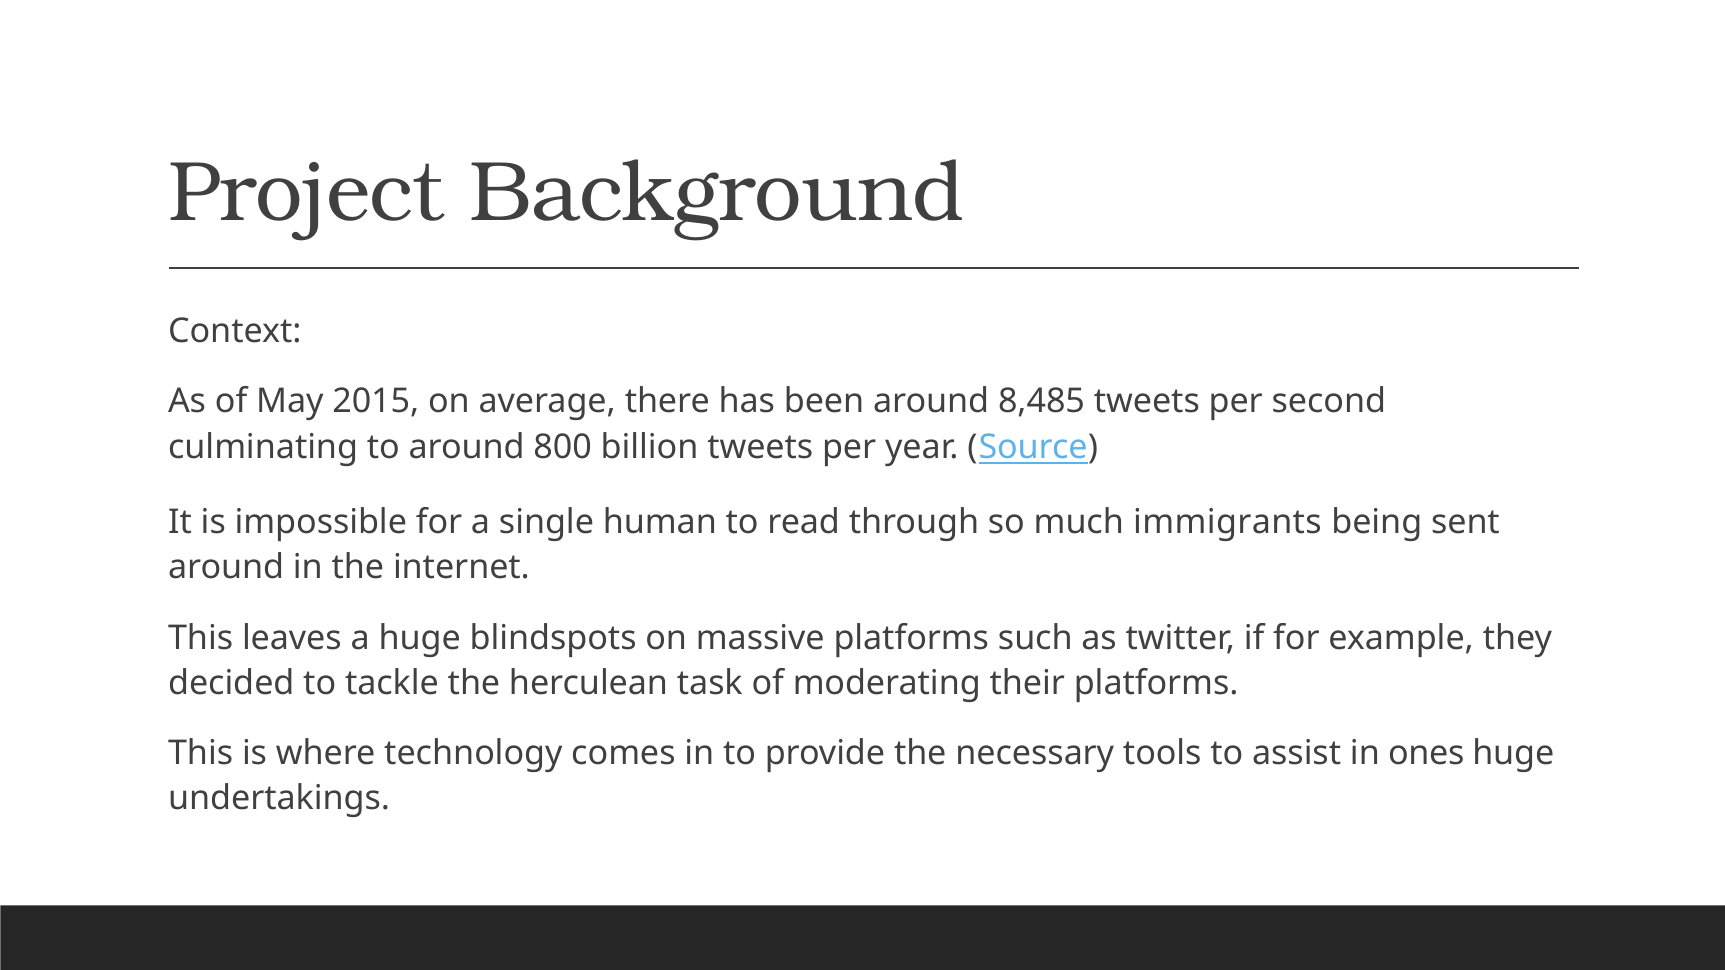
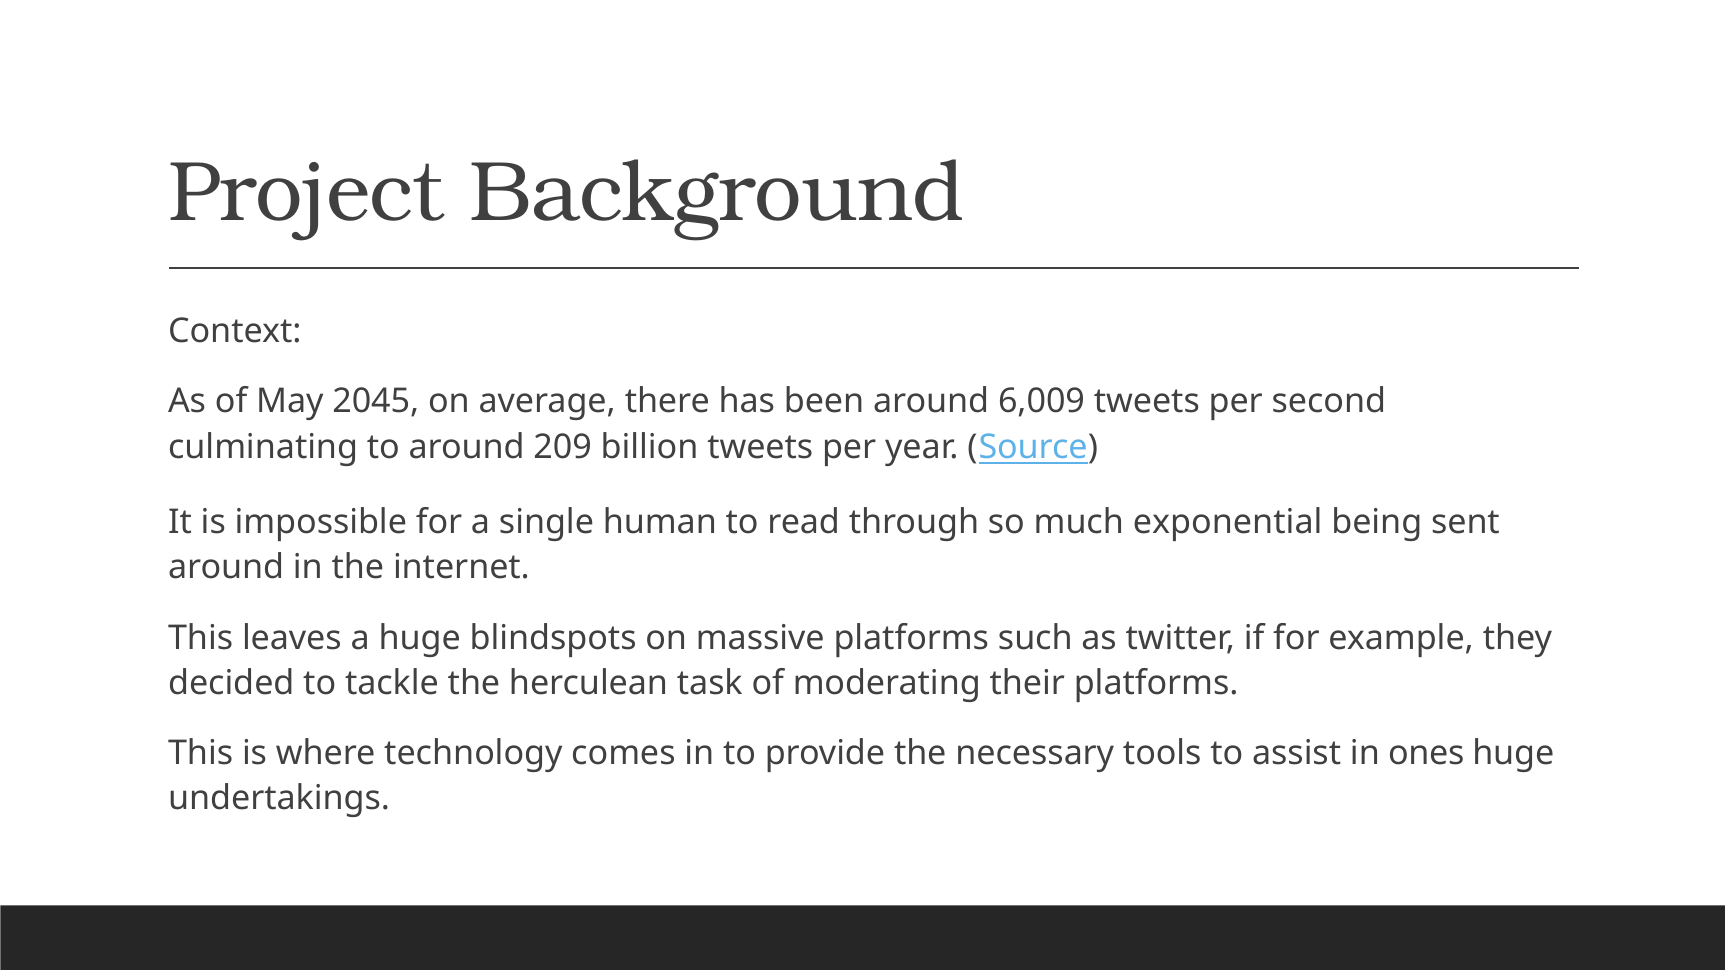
2015: 2015 -> 2045
8,485: 8,485 -> 6,009
800: 800 -> 209
immigrants: immigrants -> exponential
